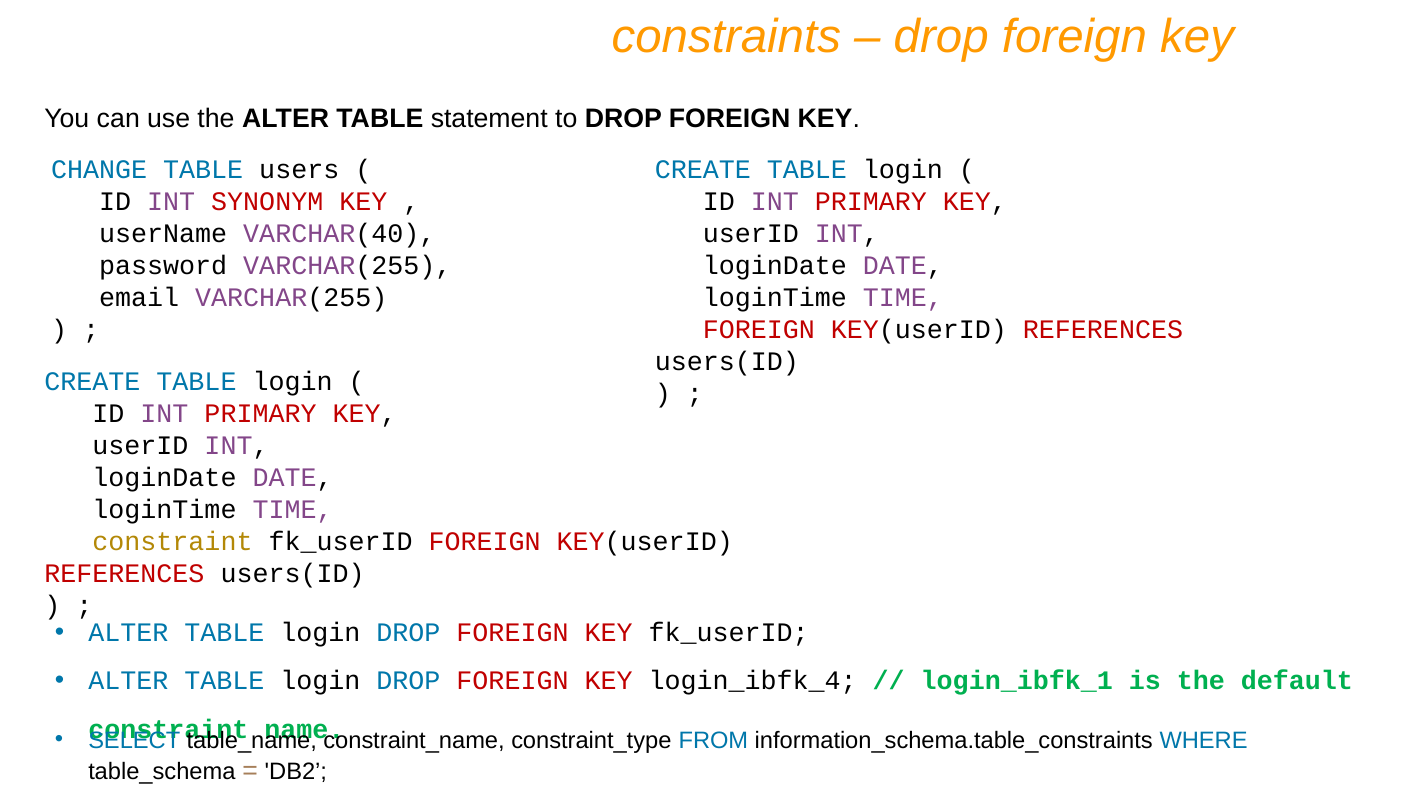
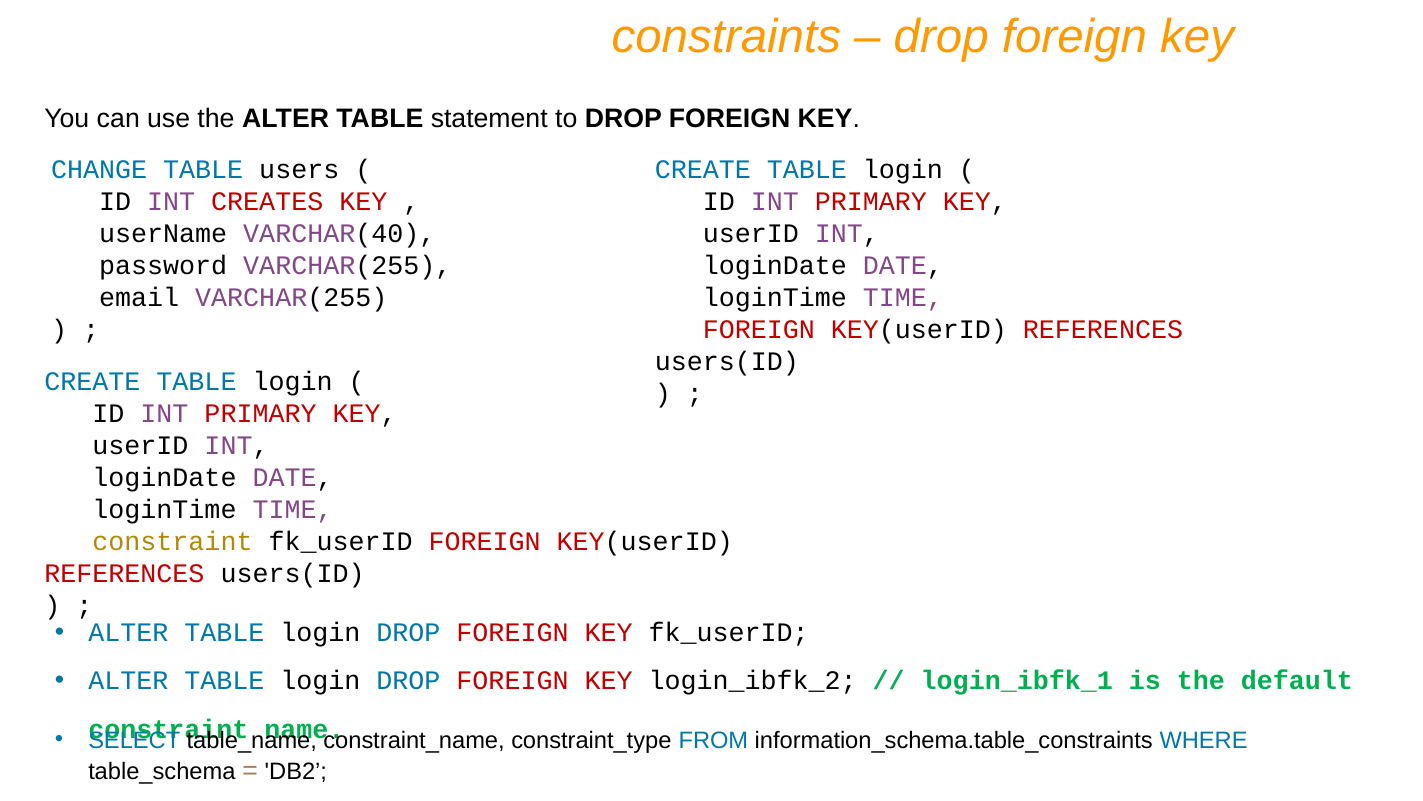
SYNONYM: SYNONYM -> CREATES
login_ibfk_4: login_ibfk_4 -> login_ibfk_2
